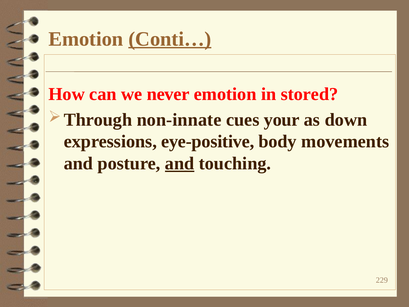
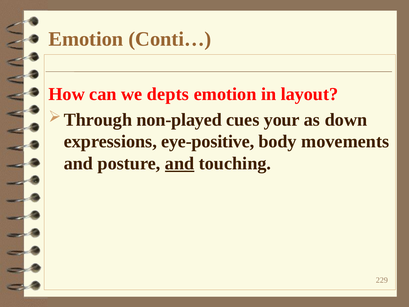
Conti… underline: present -> none
never: never -> depts
stored: stored -> layout
non-innate: non-innate -> non-played
